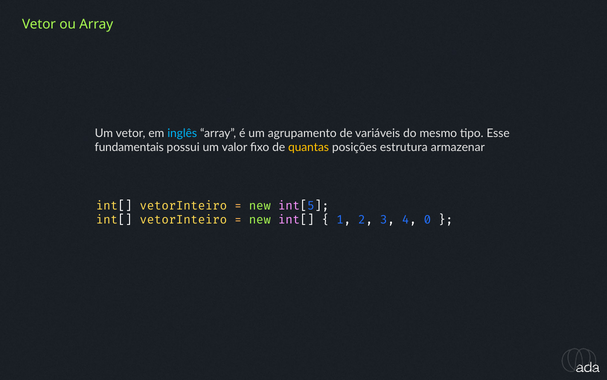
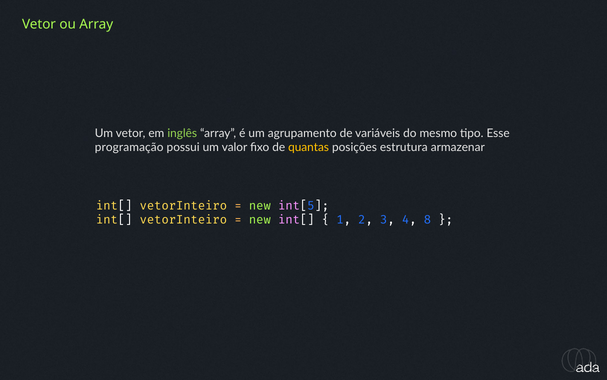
inglês colour: light blue -> light green
fundamentais: fundamentais -> programação
0: 0 -> 8
